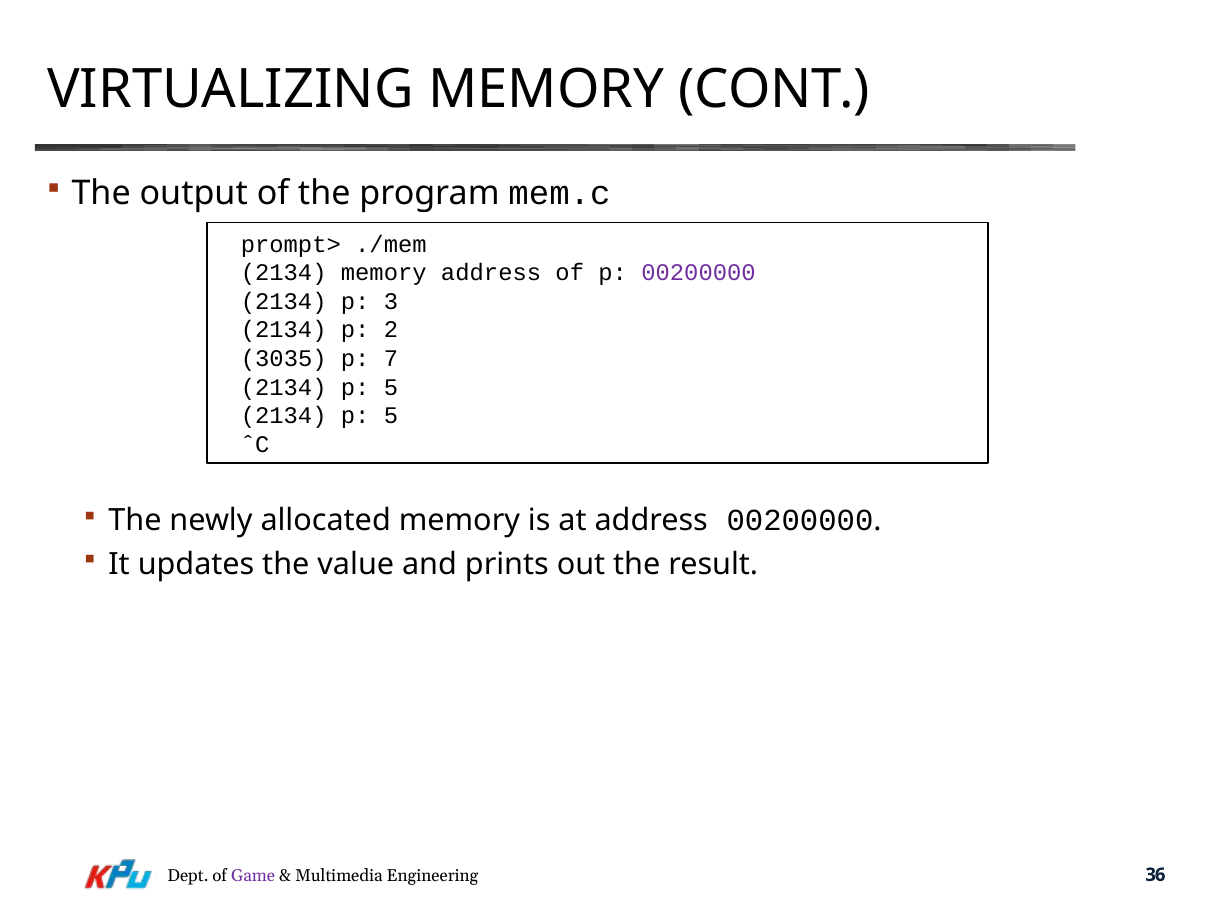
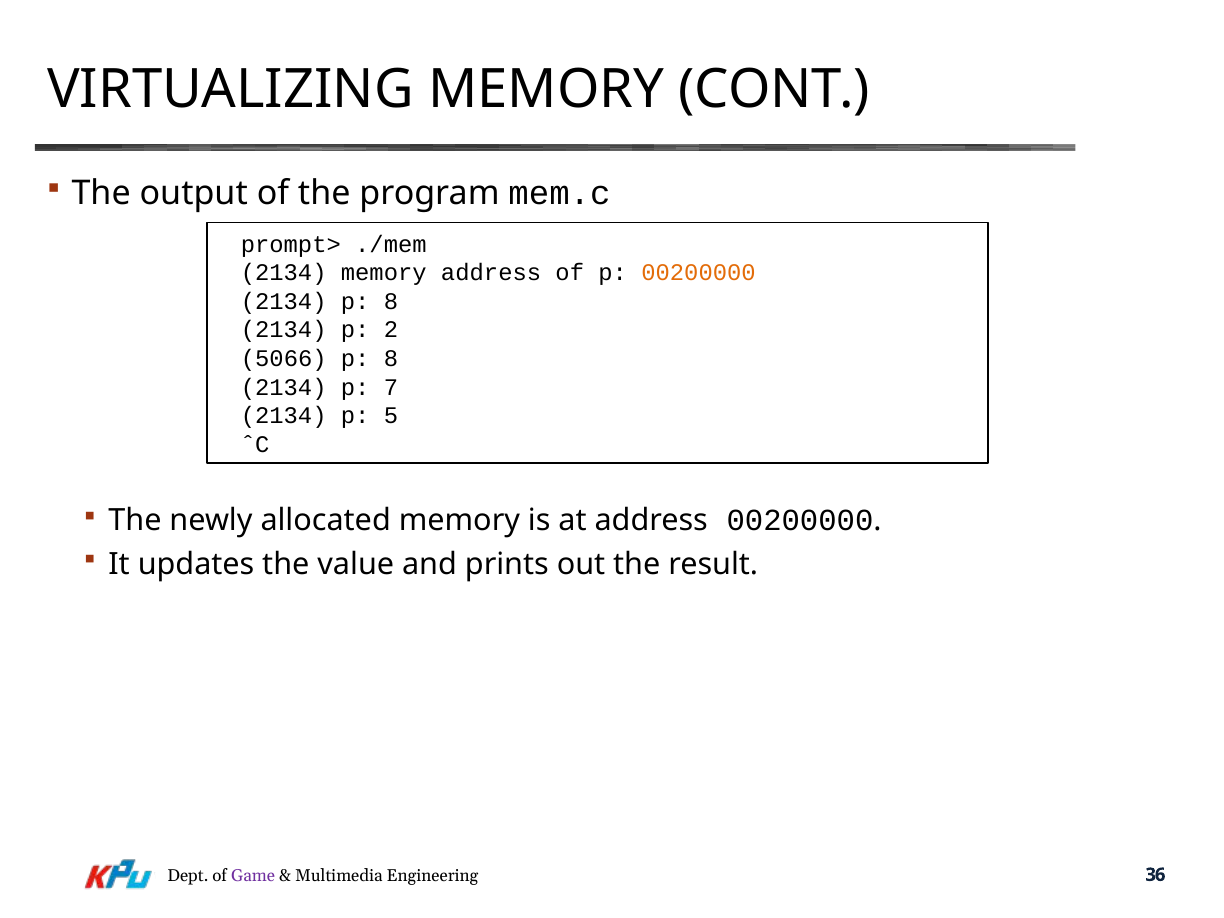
00200000 at (699, 273) colour: purple -> orange
2134 p 3: 3 -> 8
3035: 3035 -> 5066
7 at (391, 359): 7 -> 8
5 at (391, 387): 5 -> 7
